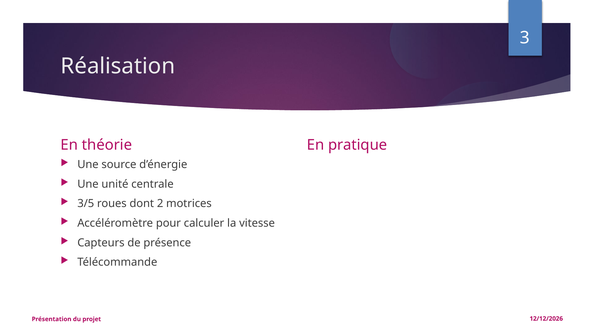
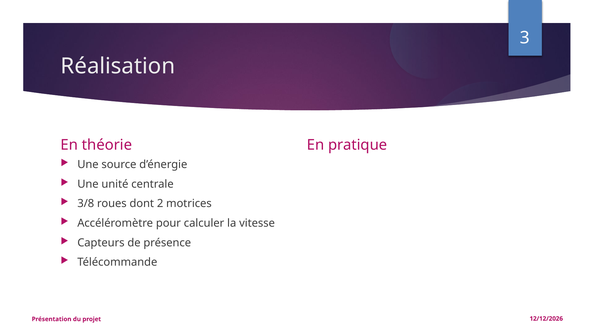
3/5: 3/5 -> 3/8
